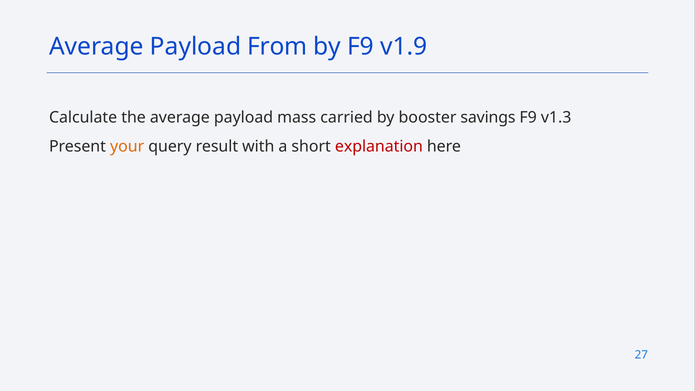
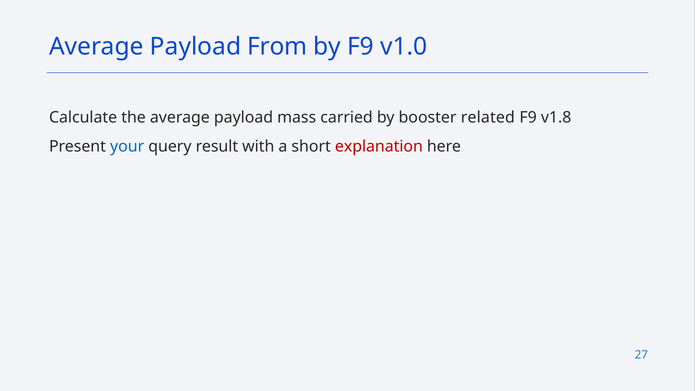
v1.9: v1.9 -> v1.0
savings: savings -> related
v1.3: v1.3 -> v1.8
your colour: orange -> blue
